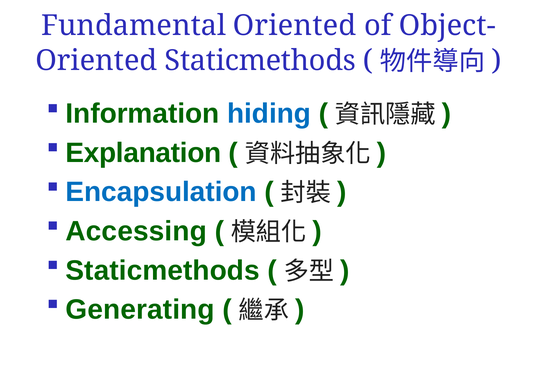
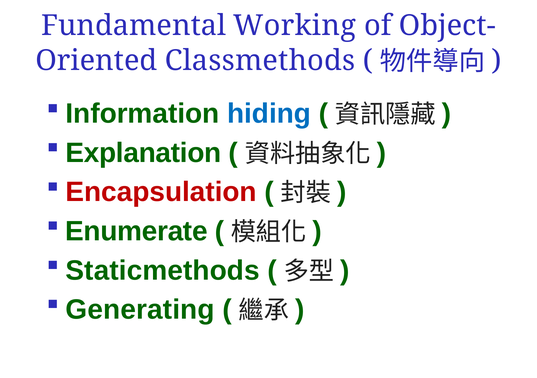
Fundamental Oriented: Oriented -> Working
Staticmethods at (260, 60): Staticmethods -> Classmethods
Encapsulation colour: blue -> red
Accessing: Accessing -> Enumerate
